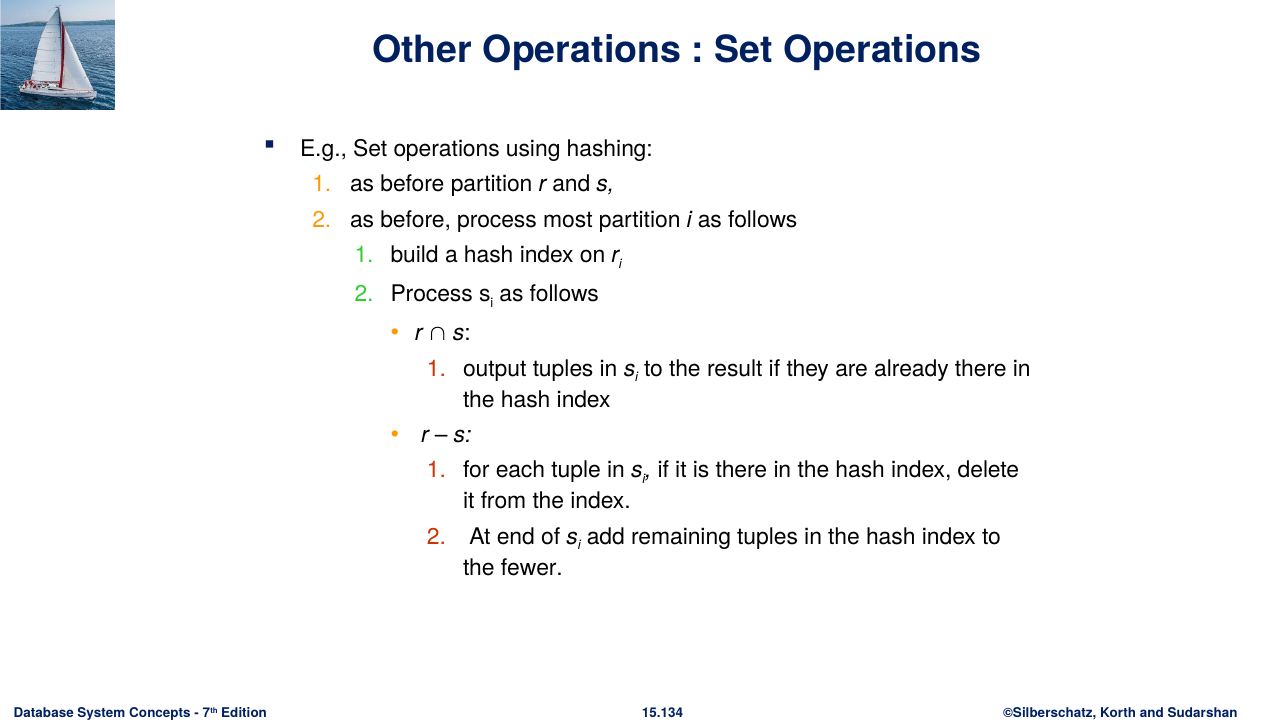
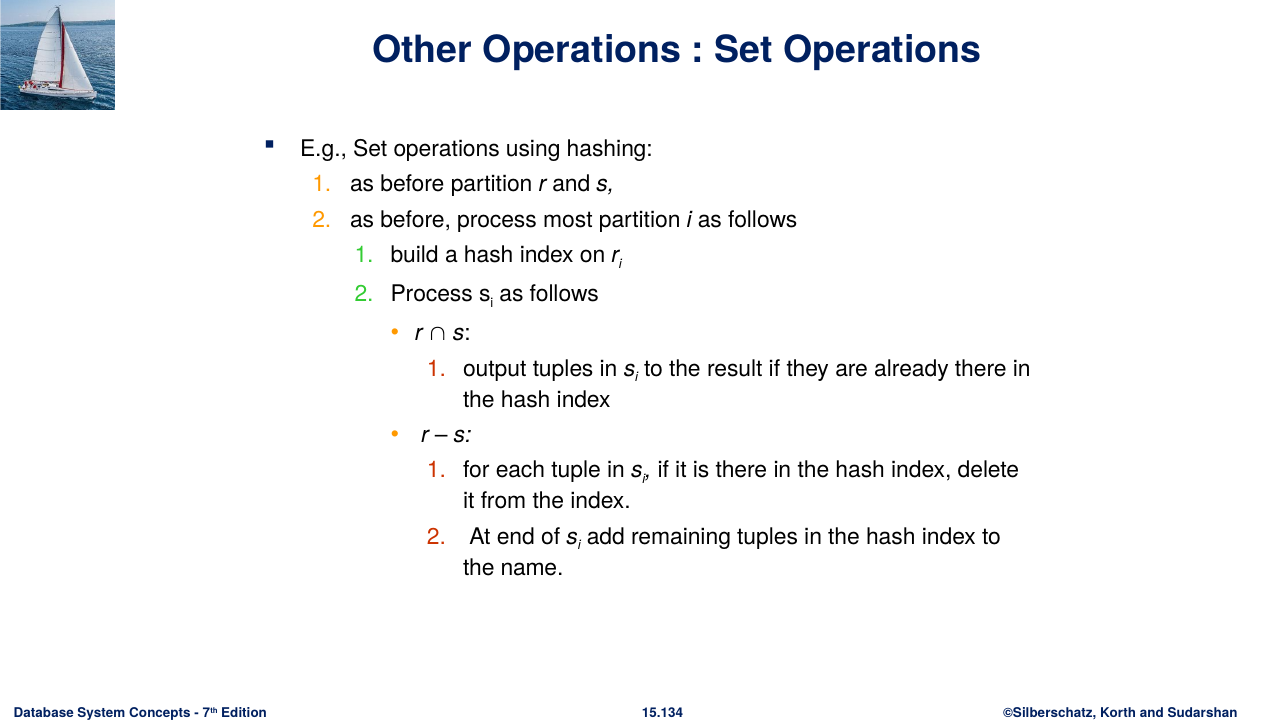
fewer: fewer -> name
